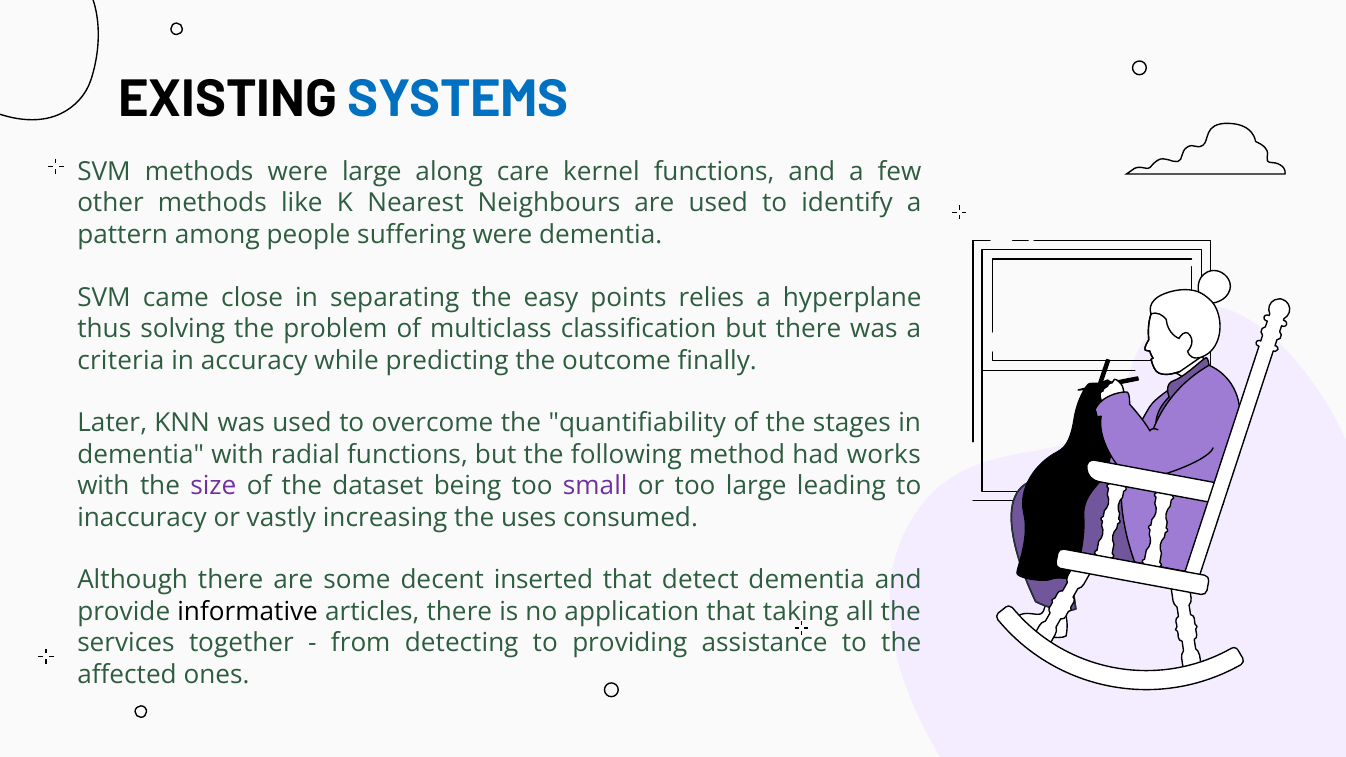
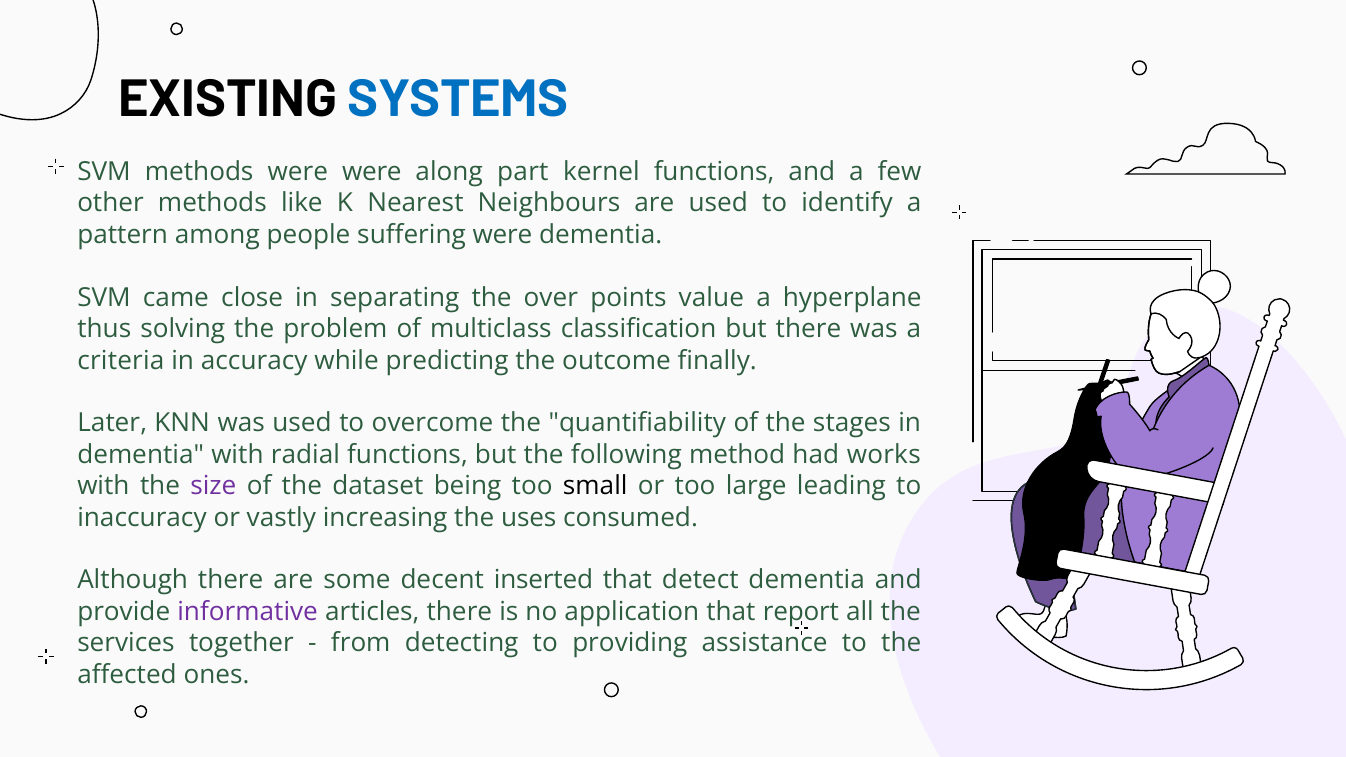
were large: large -> were
care: care -> part
easy: easy -> over
relies: relies -> value
small colour: purple -> black
informative colour: black -> purple
taking: taking -> report
